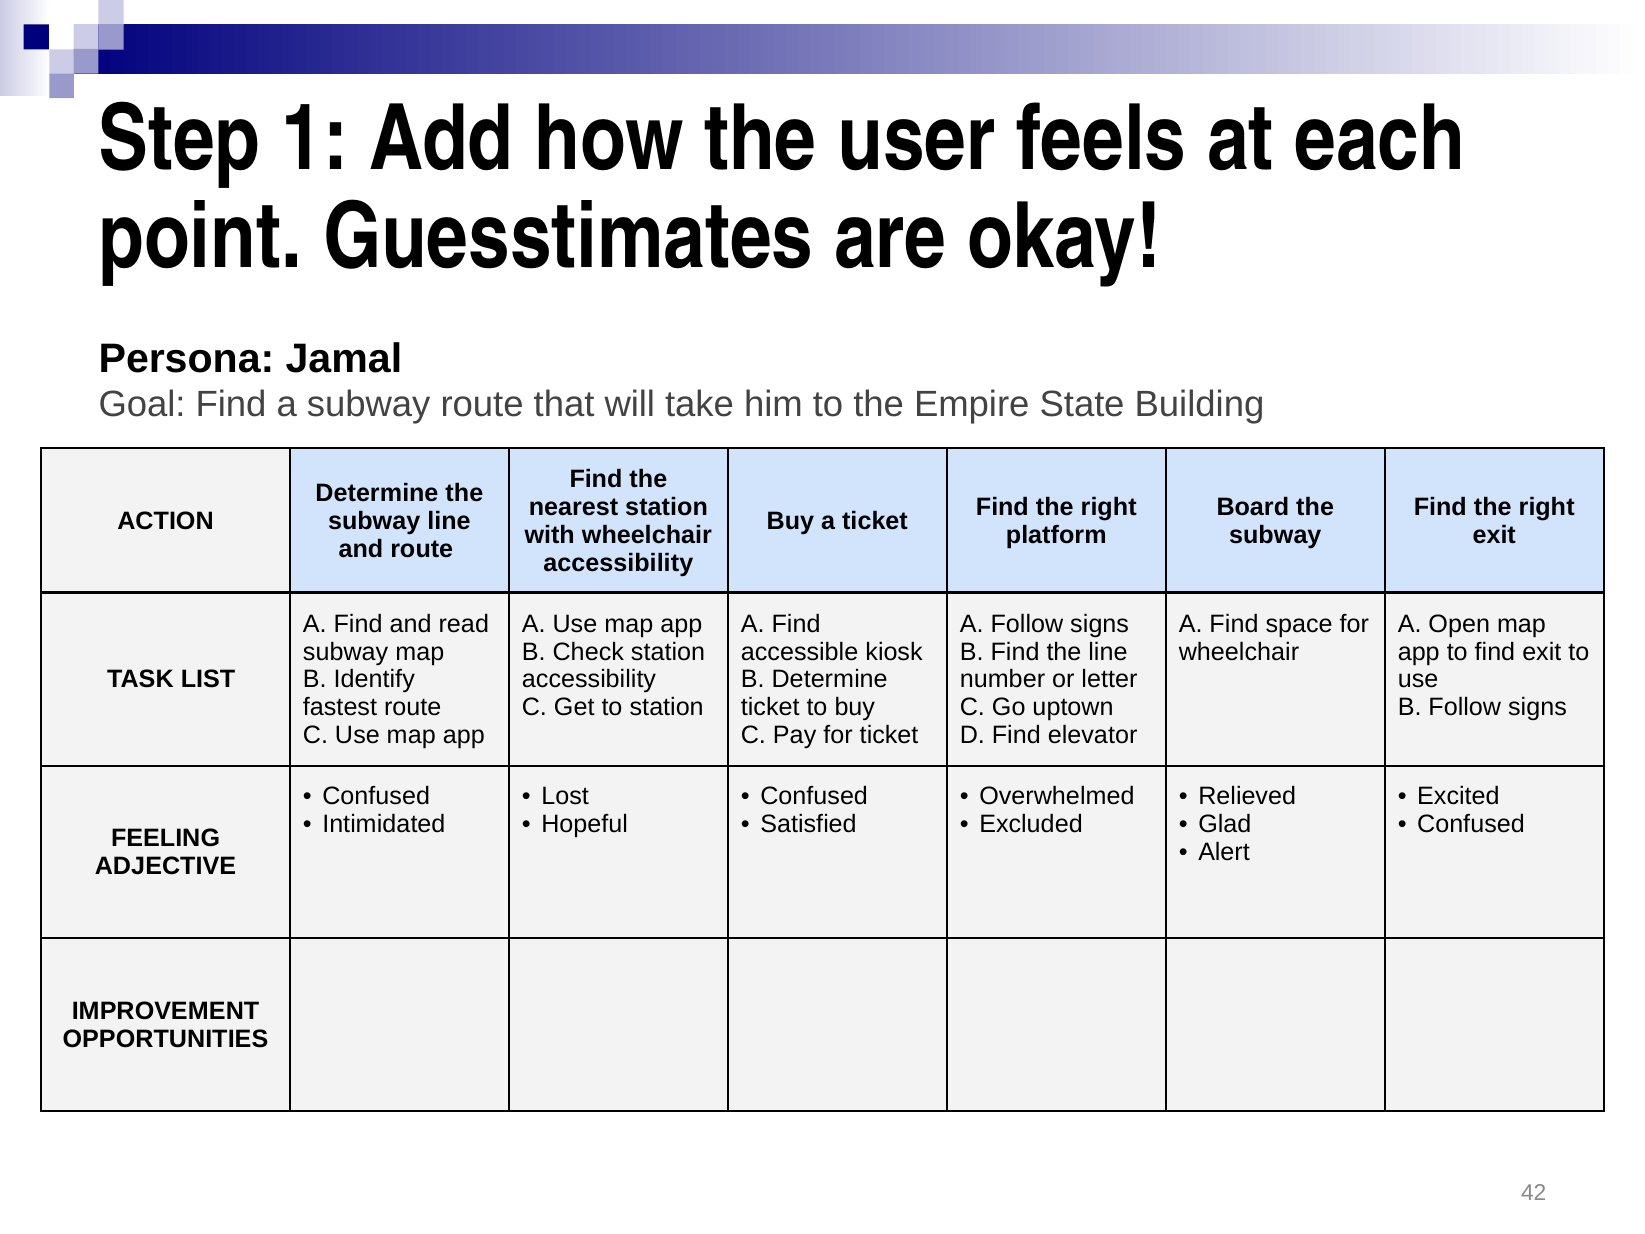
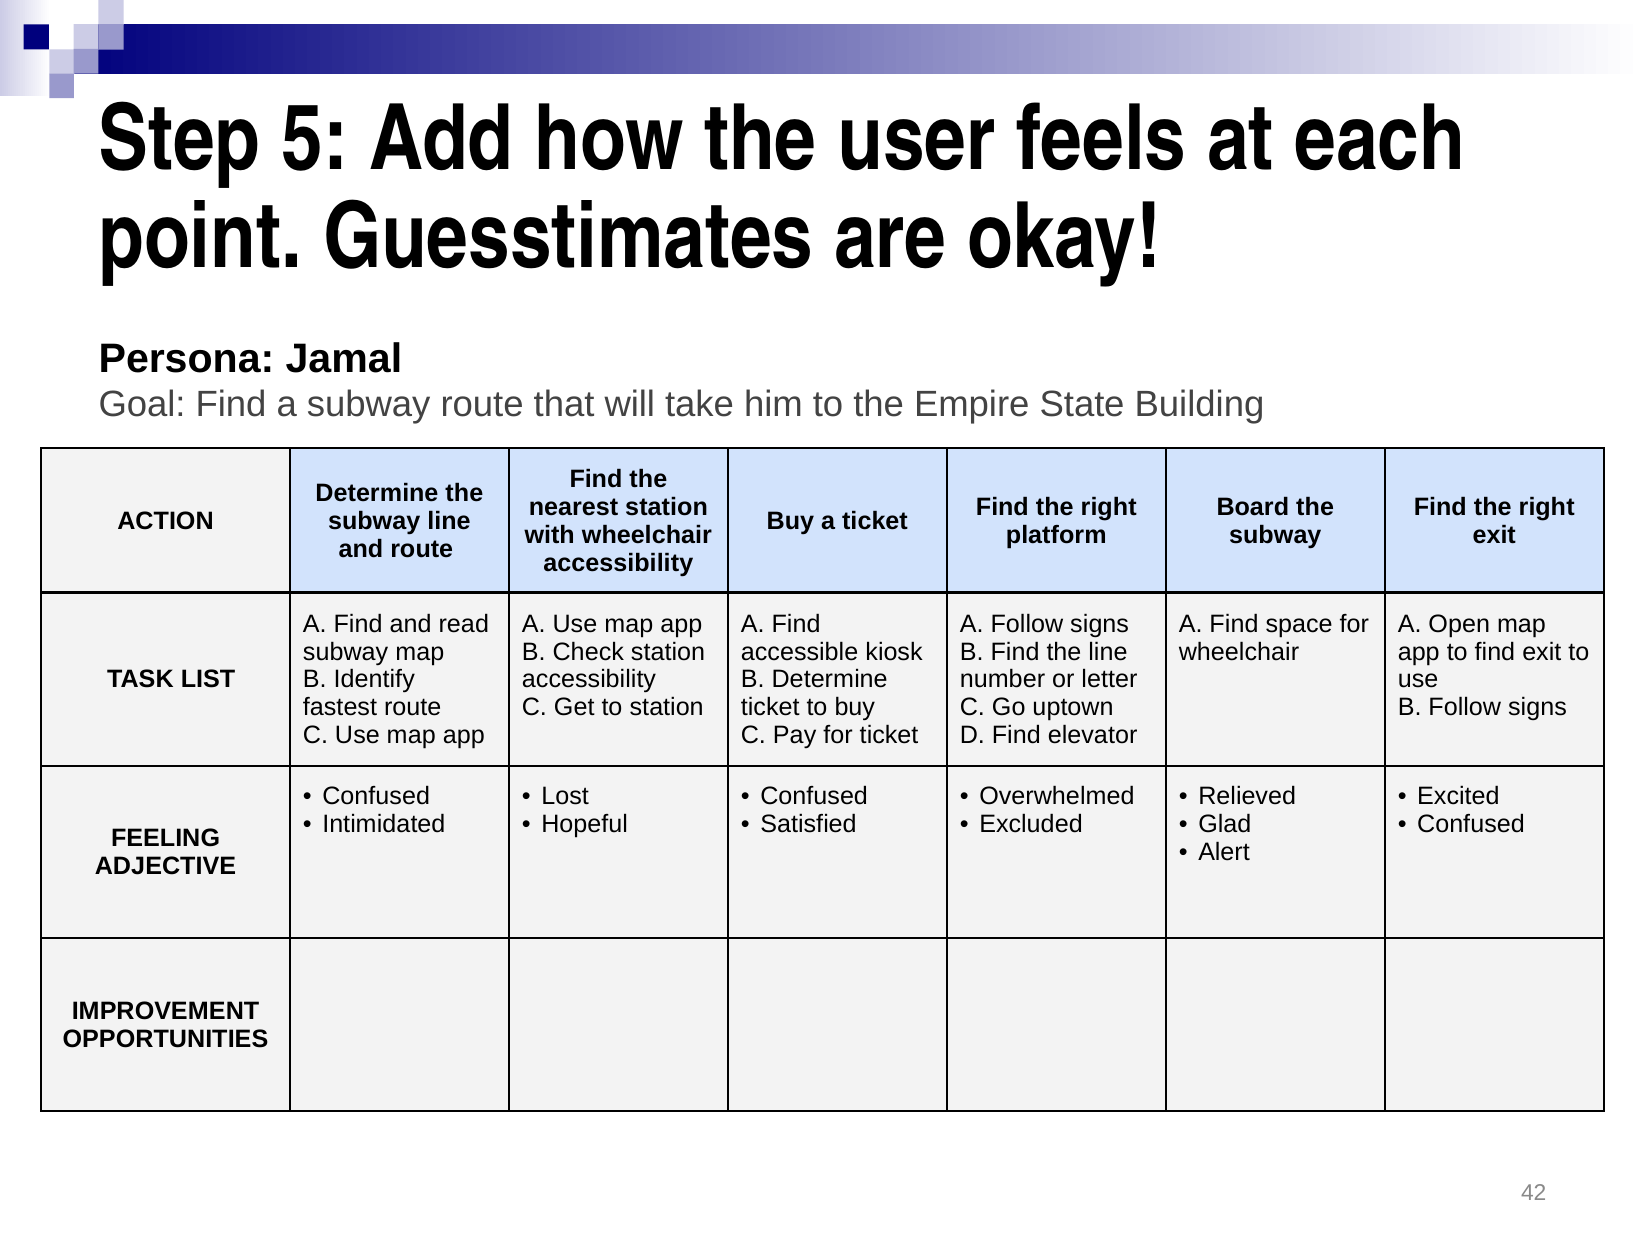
1: 1 -> 5
